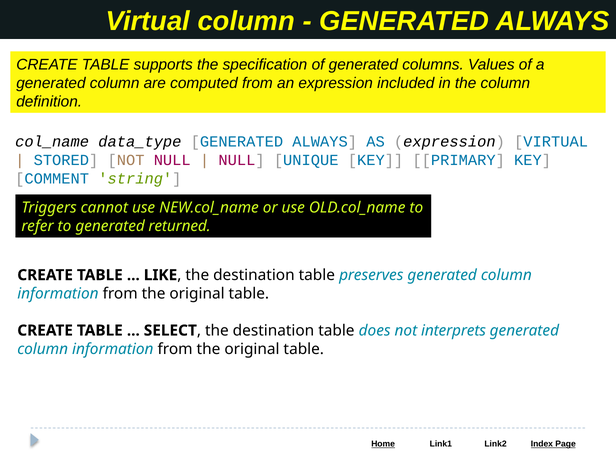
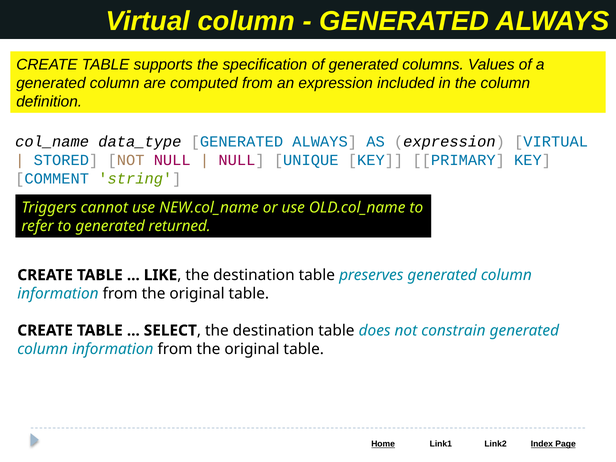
interprets: interprets -> constrain
